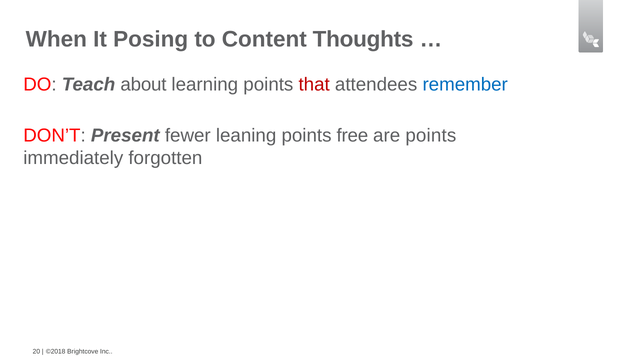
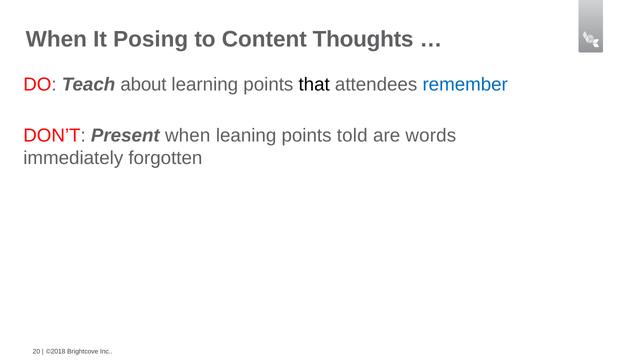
that colour: red -> black
Present fewer: fewer -> when
free: free -> told
are points: points -> words
